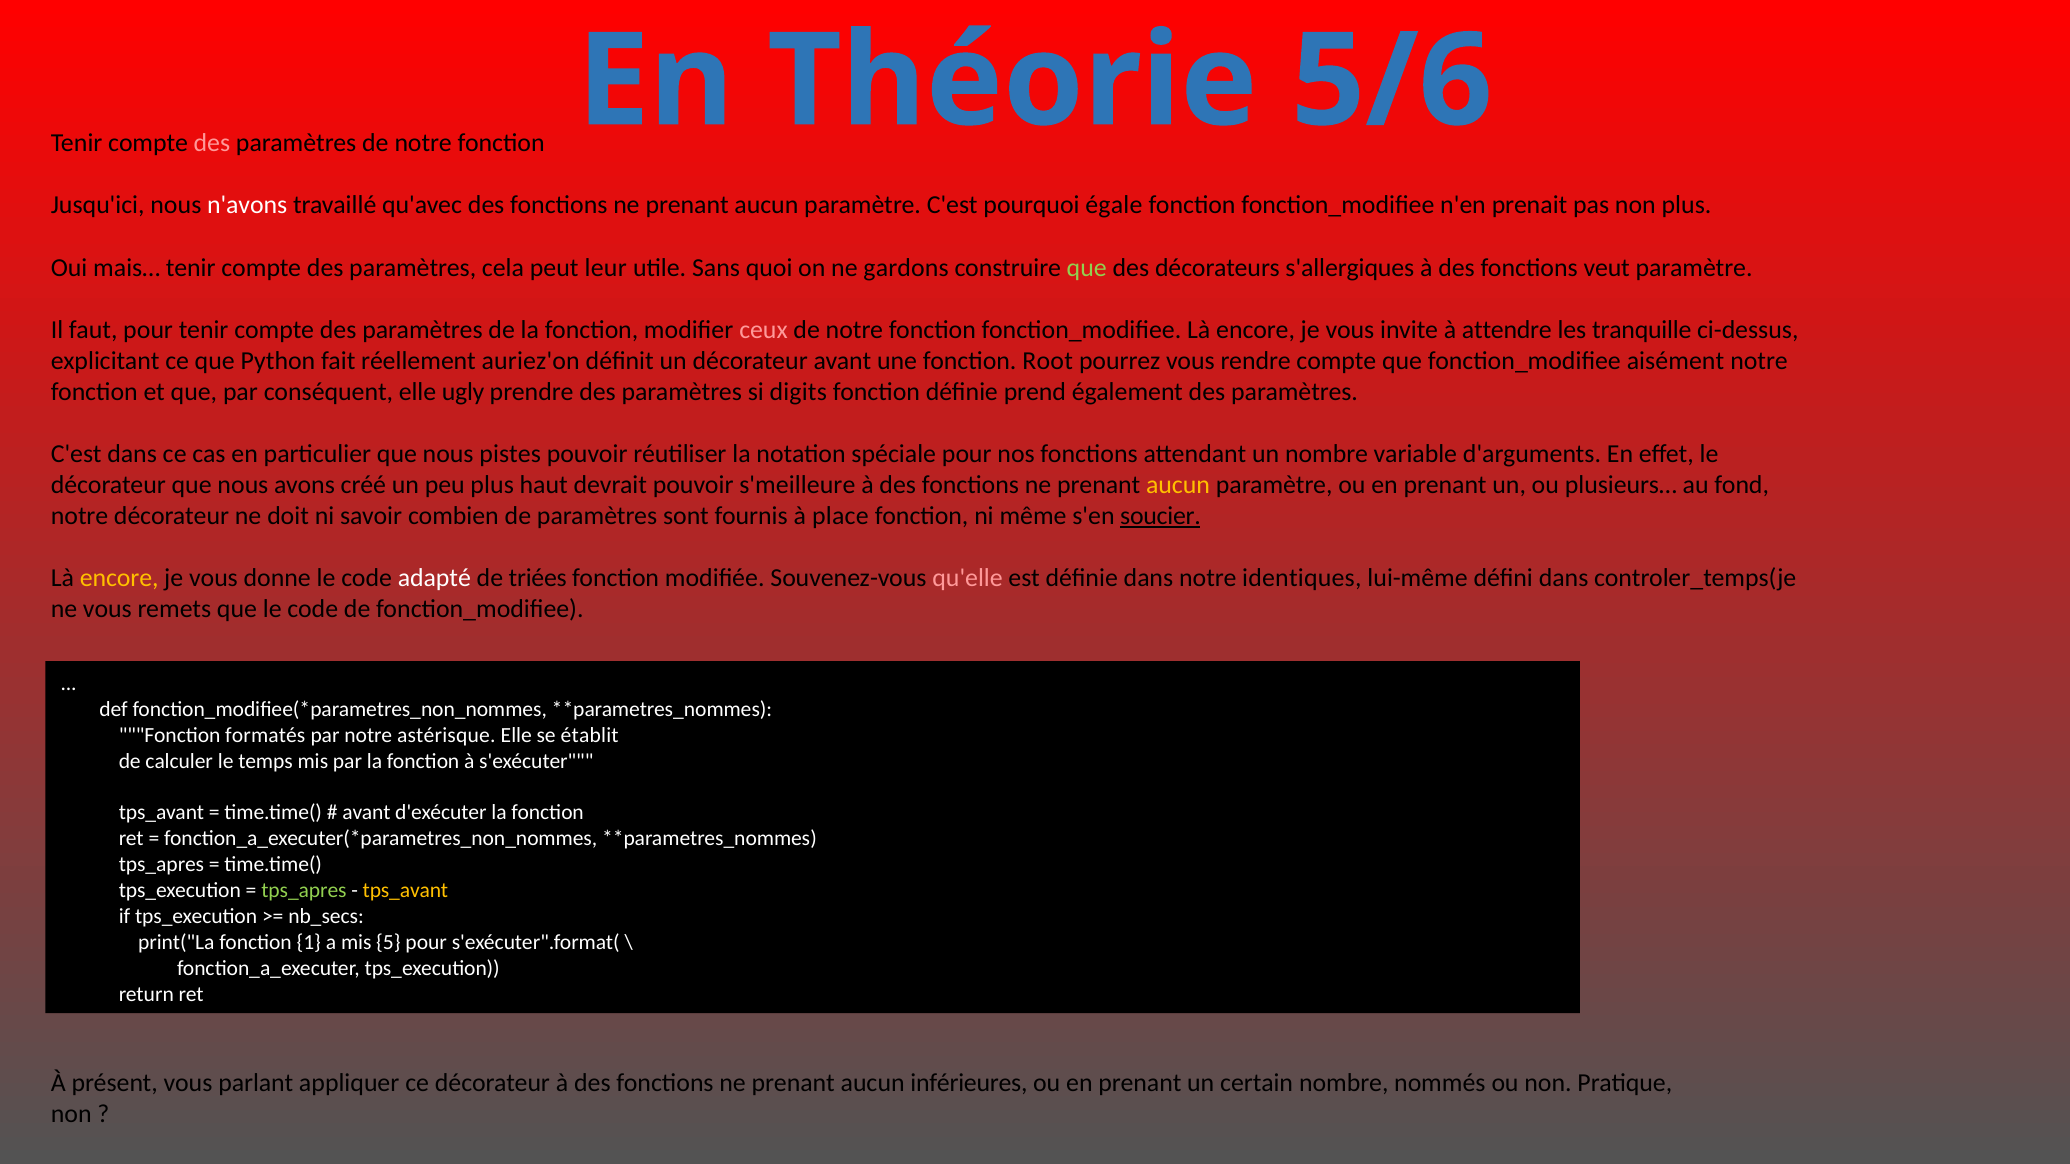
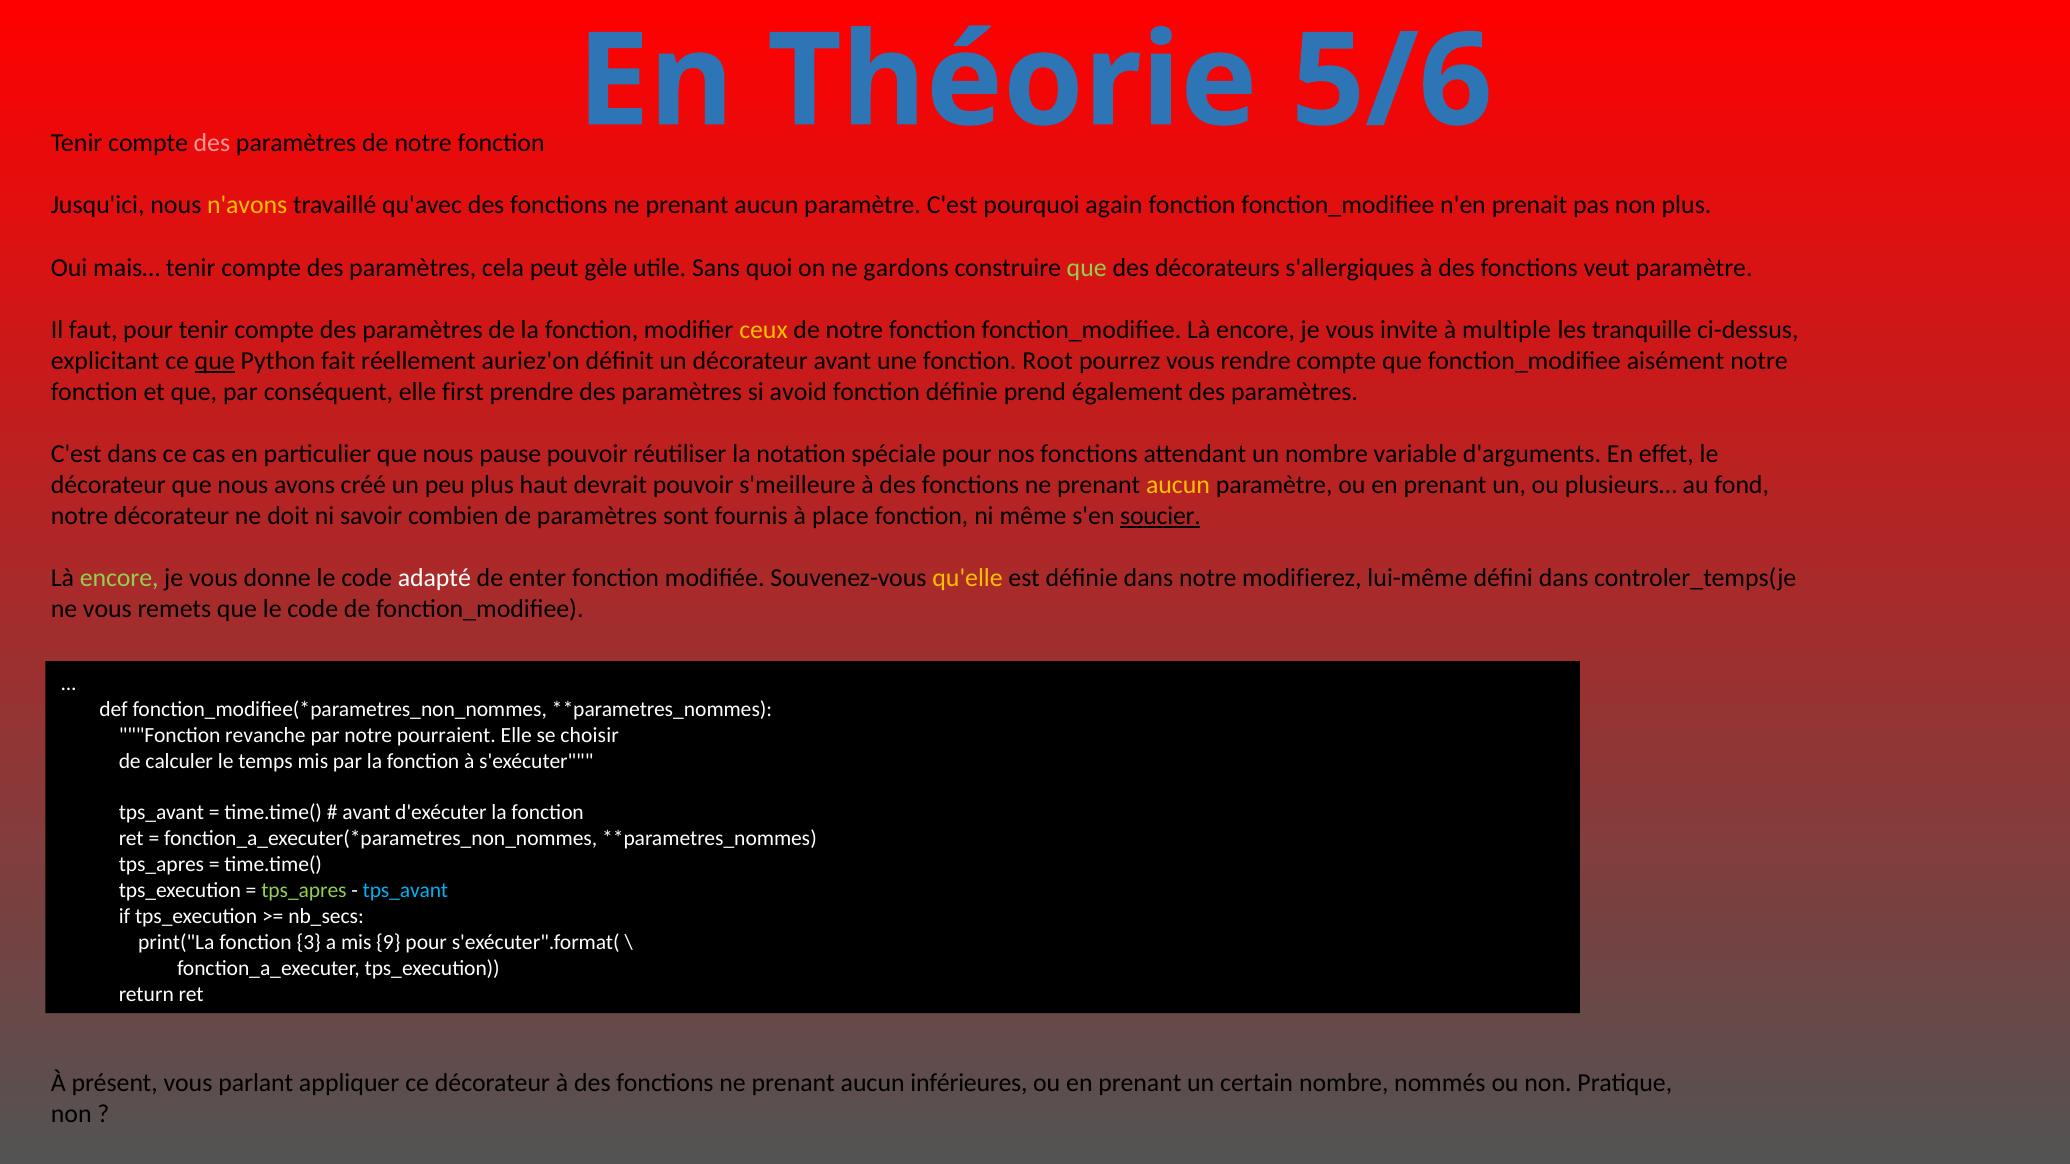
n'avons colour: white -> yellow
égale: égale -> again
leur: leur -> gèle
ceux colour: pink -> yellow
attendre: attendre -> multiple
que at (215, 361) underline: none -> present
ugly: ugly -> first
digits: digits -> avoid
pistes: pistes -> pause
encore at (119, 578) colour: yellow -> light green
triées: triées -> enter
qu'elle colour: pink -> yellow
identiques: identiques -> modifierez
formatés: formatés -> revanche
astérisque: astérisque -> pourraient
établit: établit -> choisir
tps_avant at (405, 891) colour: yellow -> light blue
1: 1 -> 3
5: 5 -> 9
